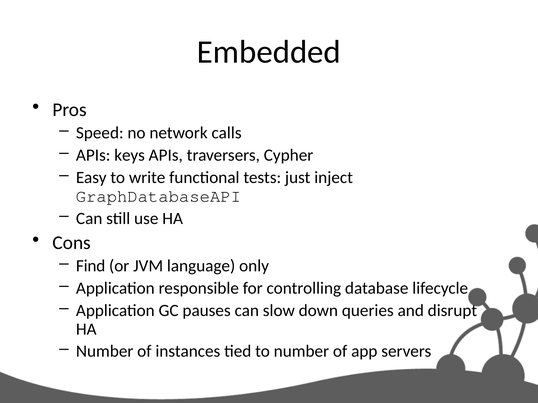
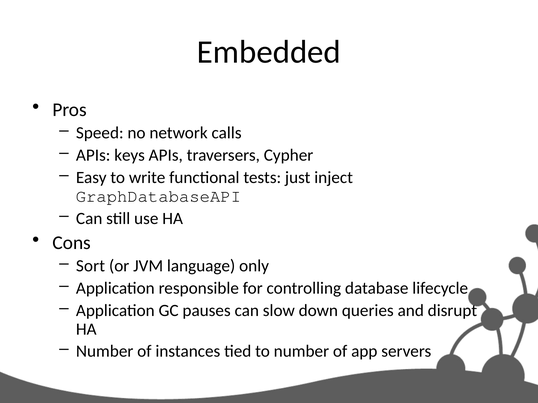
Find: Find -> Sort
